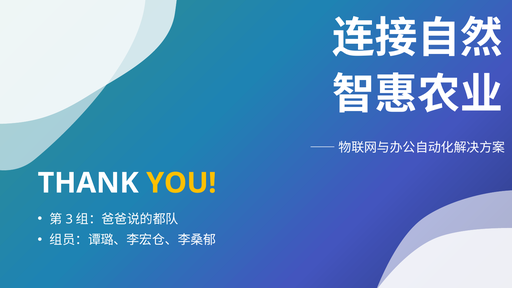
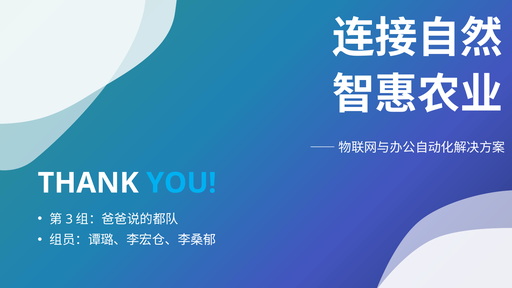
YOU colour: yellow -> light blue
